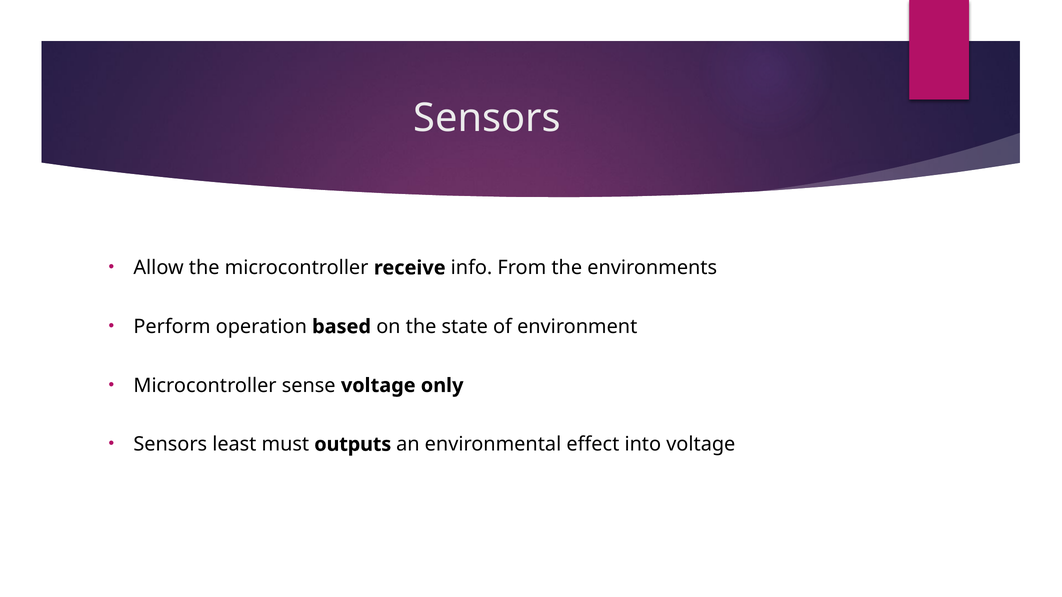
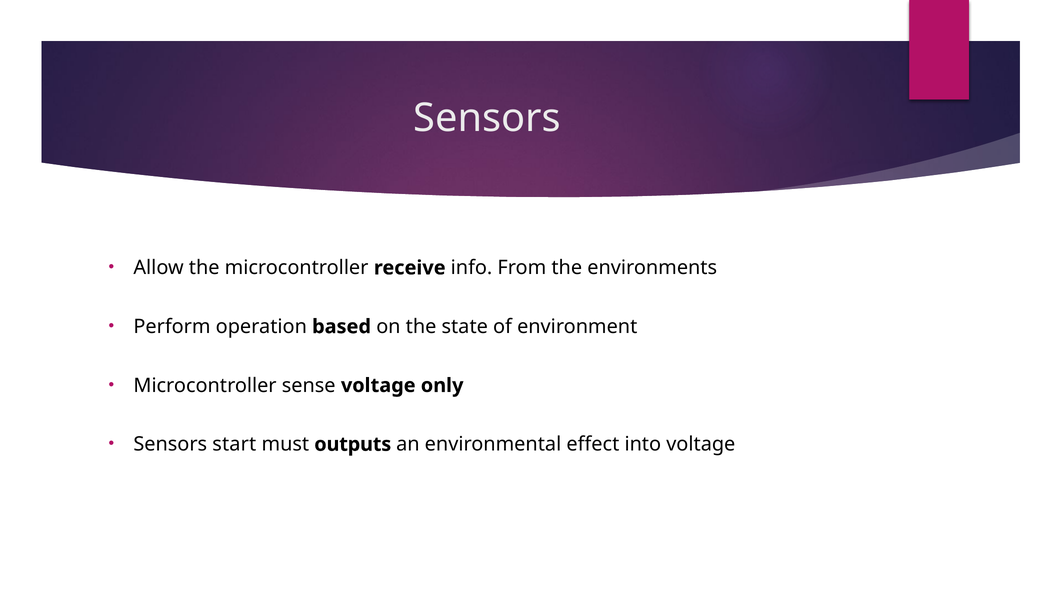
least: least -> start
